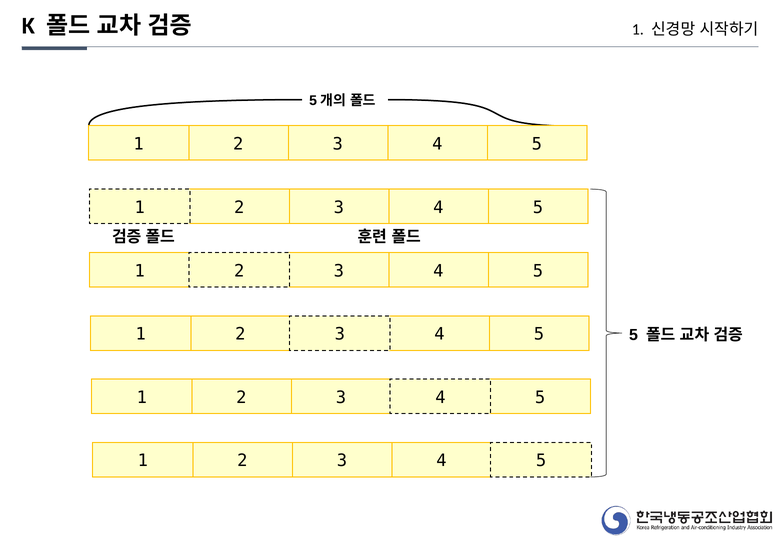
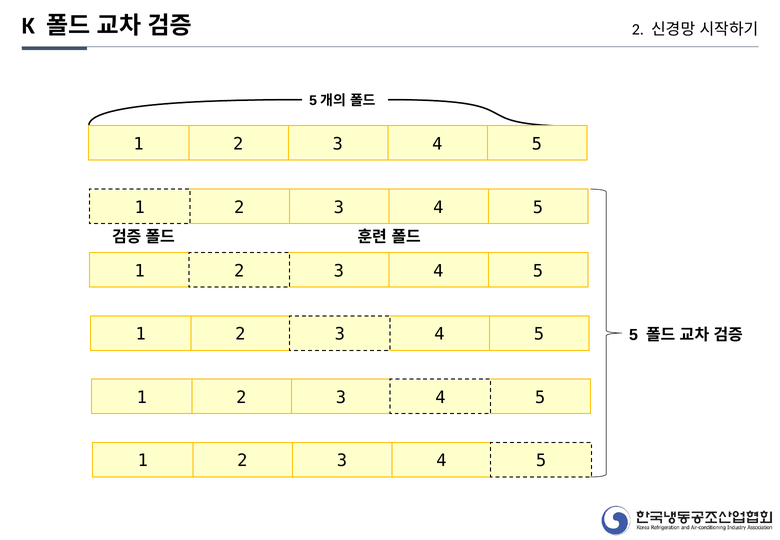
1 at (638, 30): 1 -> 2
